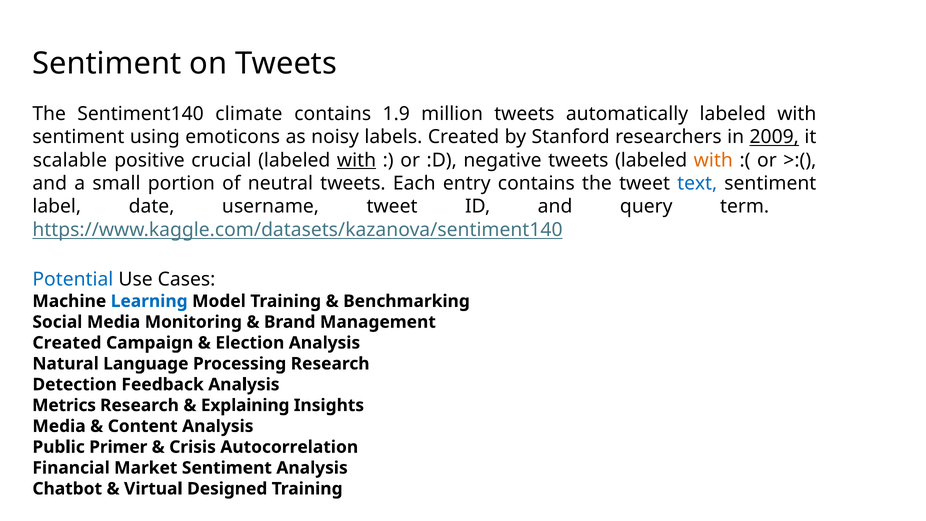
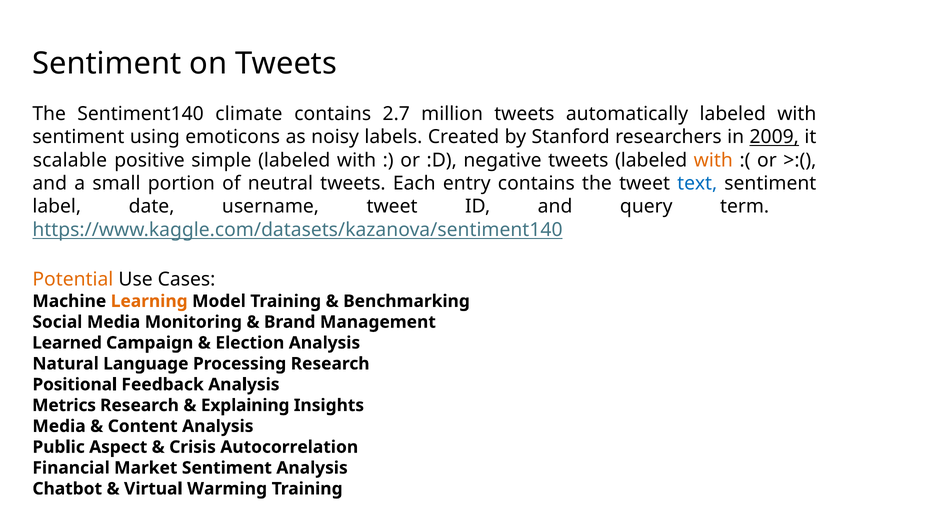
1.9: 1.9 -> 2.7
crucial: crucial -> simple
with at (357, 160) underline: present -> none
Potential colour: blue -> orange
Learning colour: blue -> orange
Created at (67, 343): Created -> Learned
Detection: Detection -> Positional
Primer: Primer -> Aspect
Designed: Designed -> Warming
